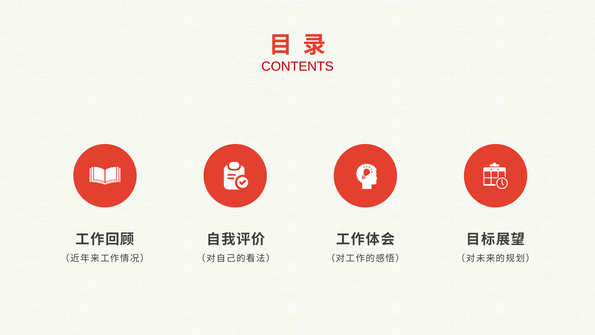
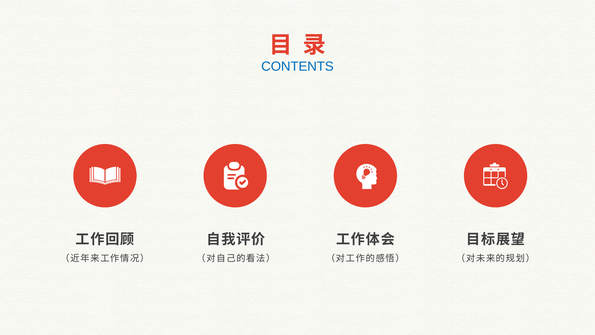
CONTENTS colour: red -> blue
